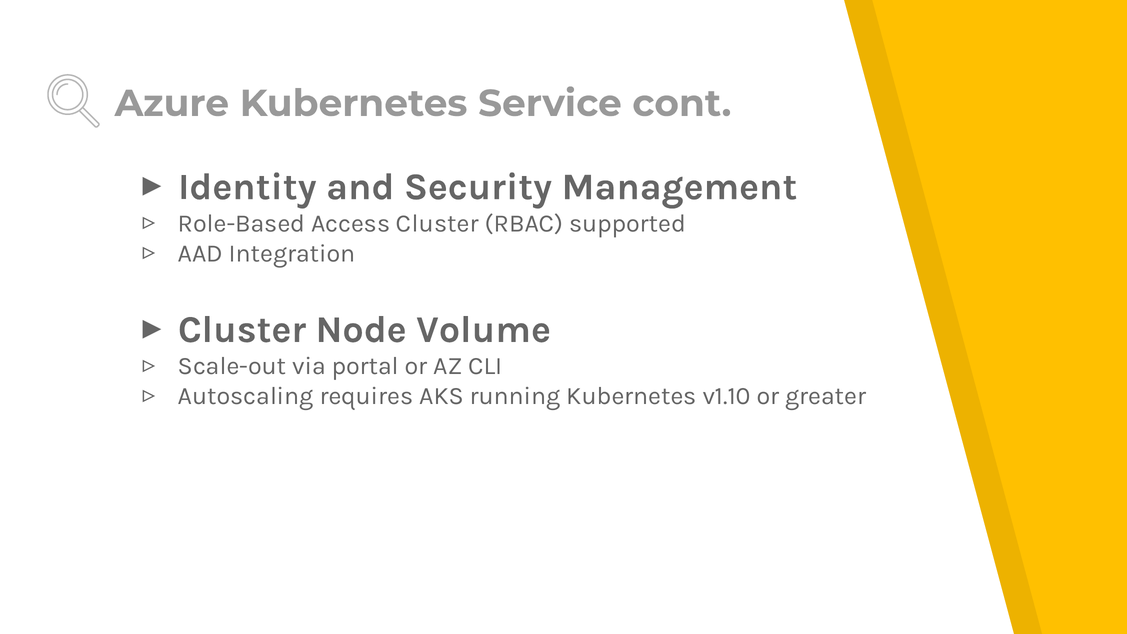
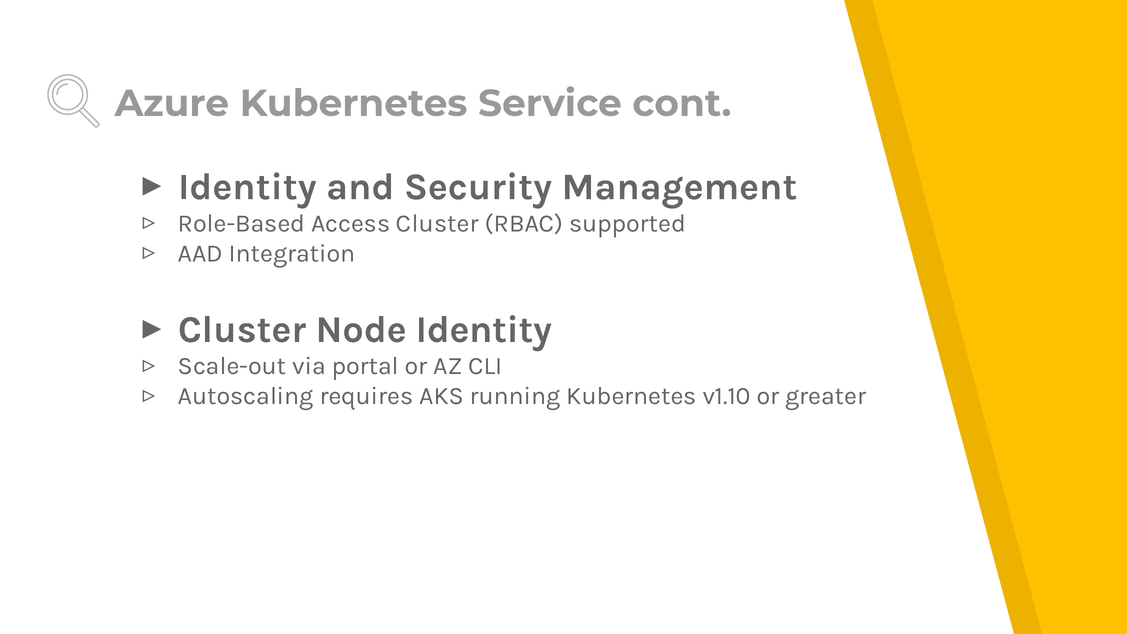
Node Volume: Volume -> Identity
